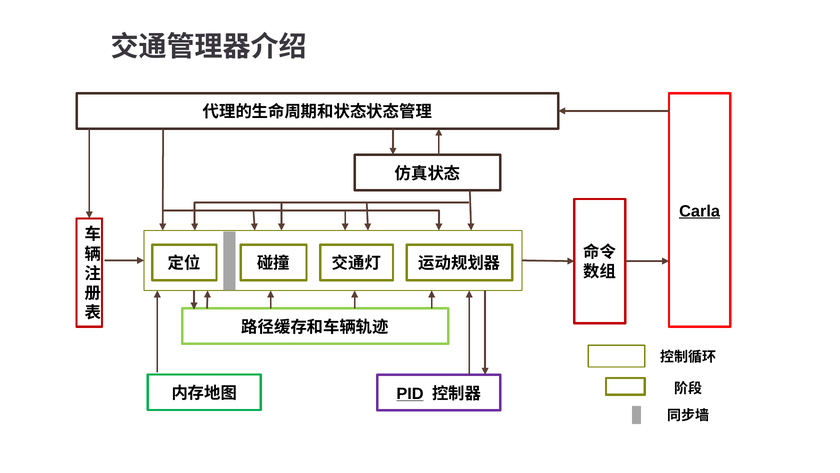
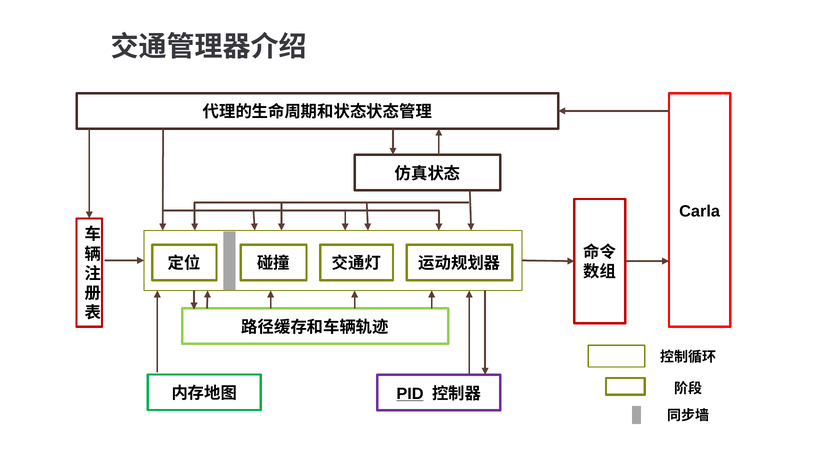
Carla underline: present -> none
